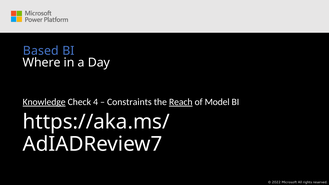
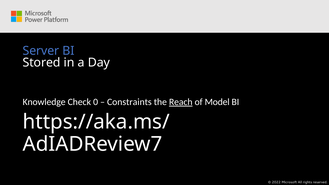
Based: Based -> Server
Where: Where -> Stored
Knowledge underline: present -> none
4: 4 -> 0
